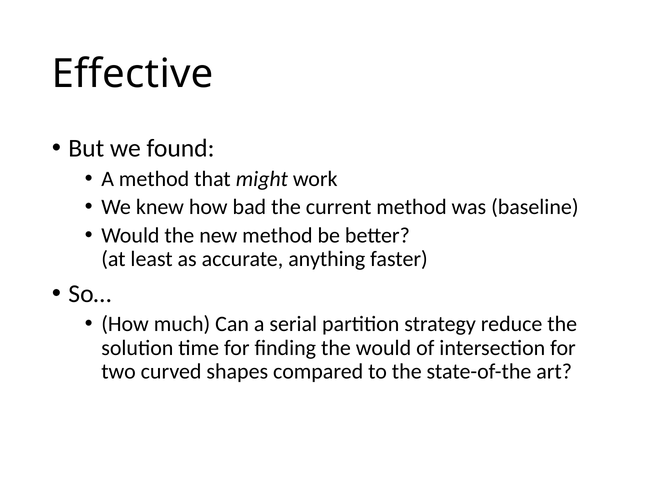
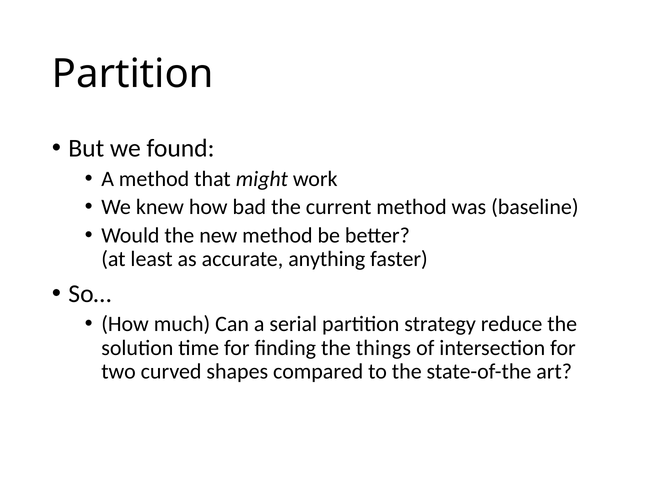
Effective at (133, 74): Effective -> Partition
the would: would -> things
